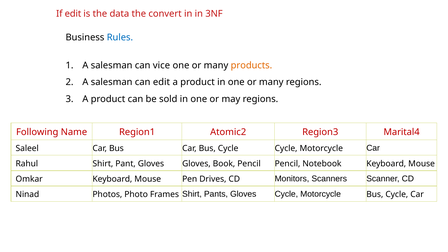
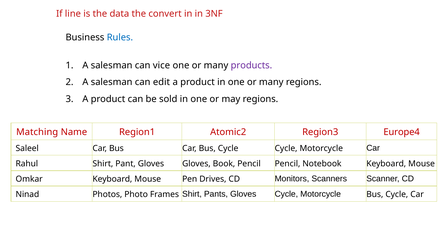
If edit: edit -> line
products colour: orange -> purple
Following: Following -> Matching
Marital4: Marital4 -> Europe4
